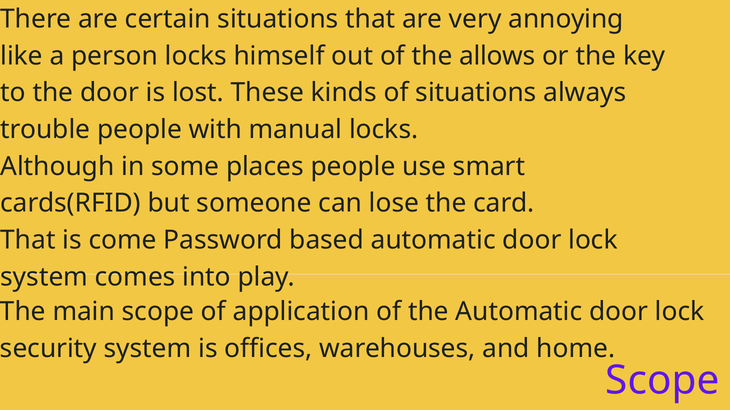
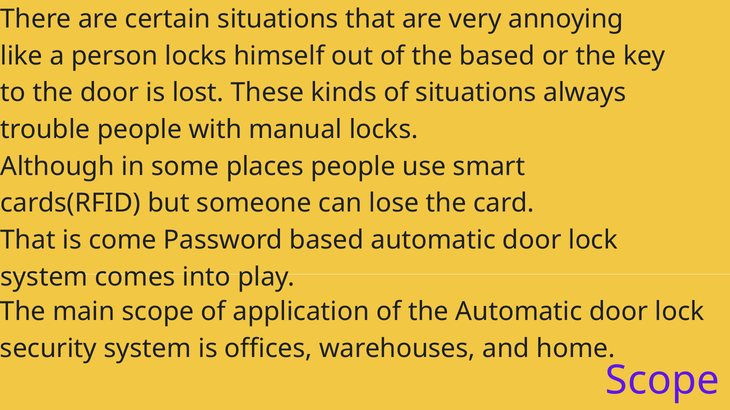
the allows: allows -> based
